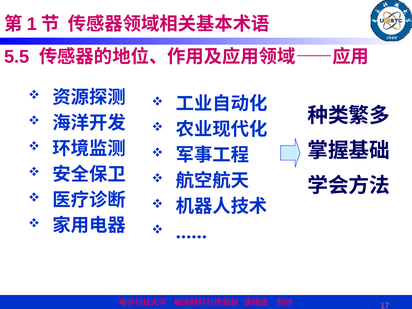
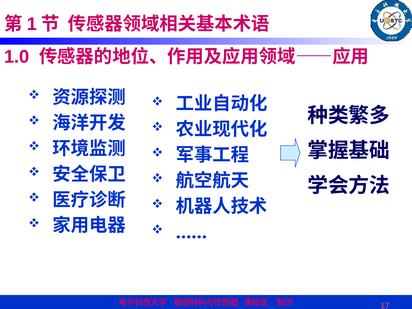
5.5: 5.5 -> 1.0
